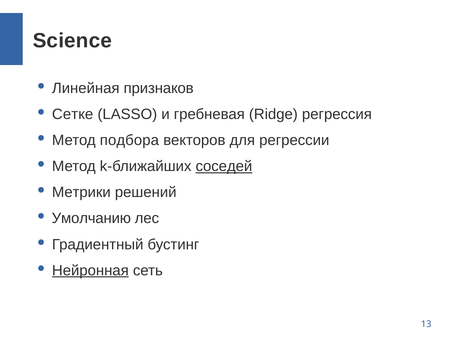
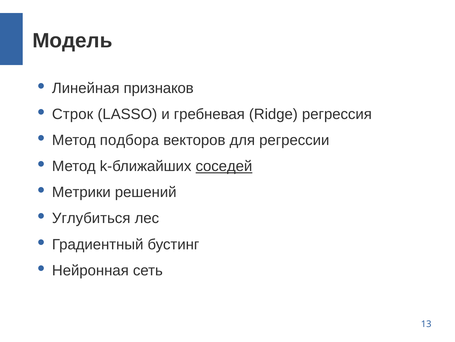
Science: Science -> Модель
Сетке: Сетке -> Строк
Умолчанию: Умолчанию -> Углубиться
Нейронная underline: present -> none
